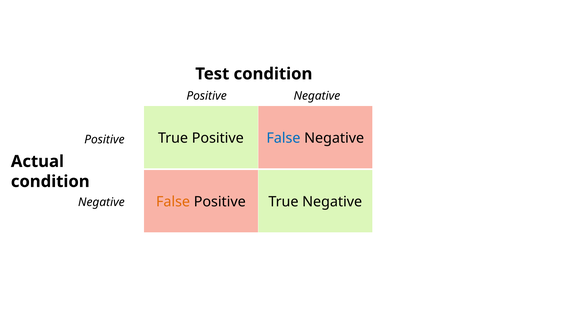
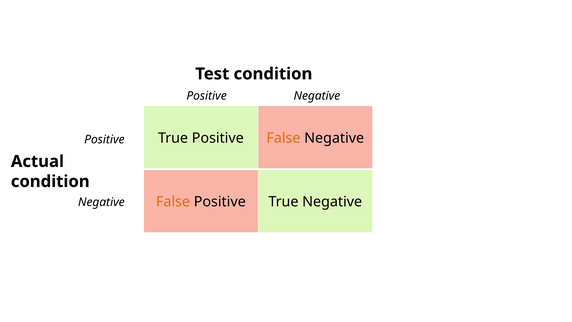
False at (283, 138) colour: blue -> orange
